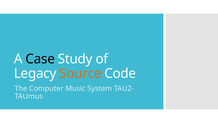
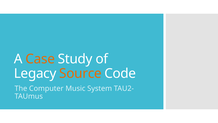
Case colour: black -> orange
